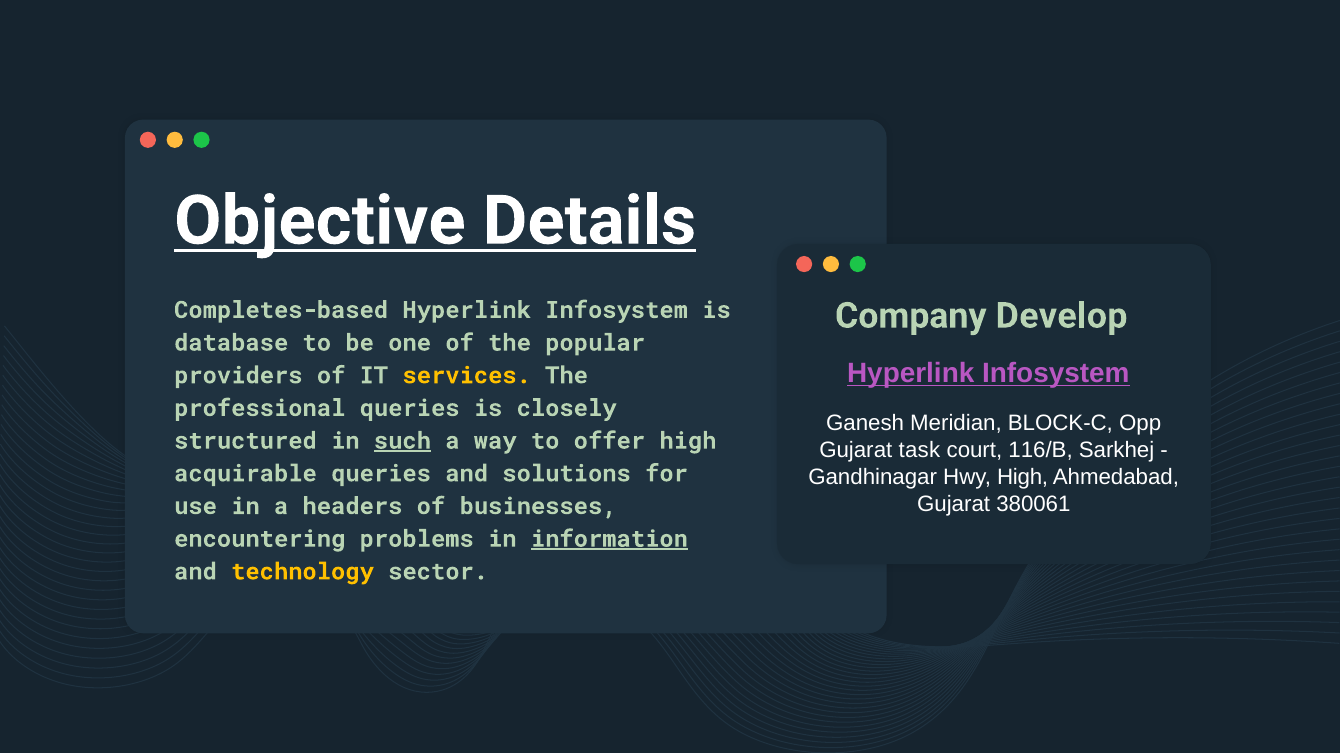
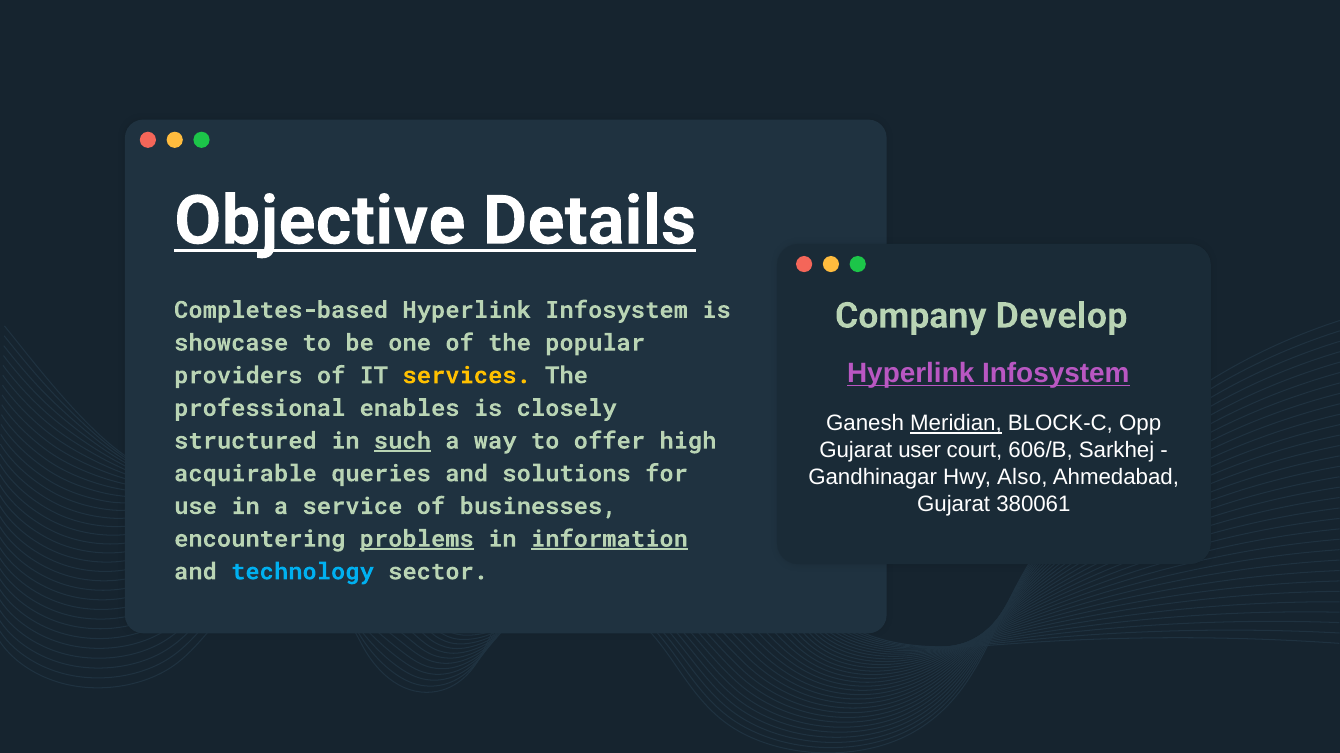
database: database -> showcase
professional queries: queries -> enables
Meridian underline: none -> present
task: task -> user
116/B: 116/B -> 606/B
Hwy High: High -> Also
headers: headers -> service
problems underline: none -> present
technology colour: yellow -> light blue
